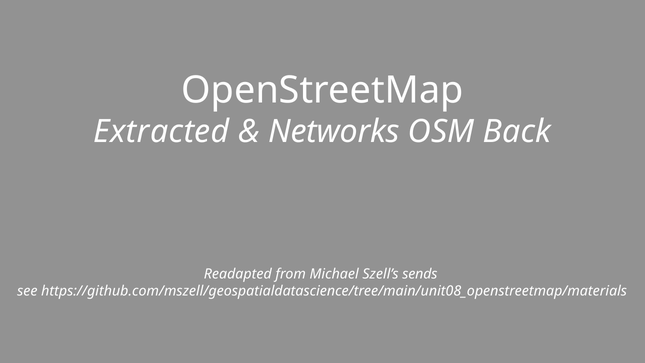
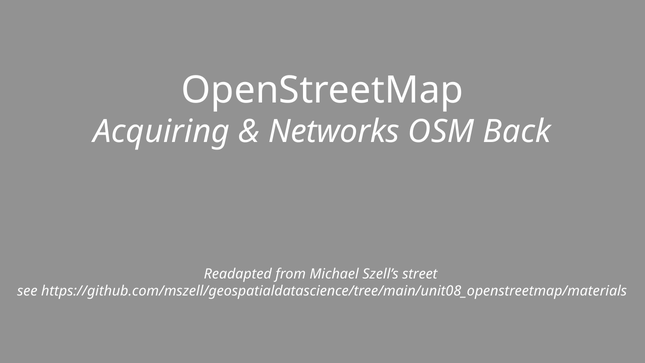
Extracted: Extracted -> Acquiring
sends: sends -> street
